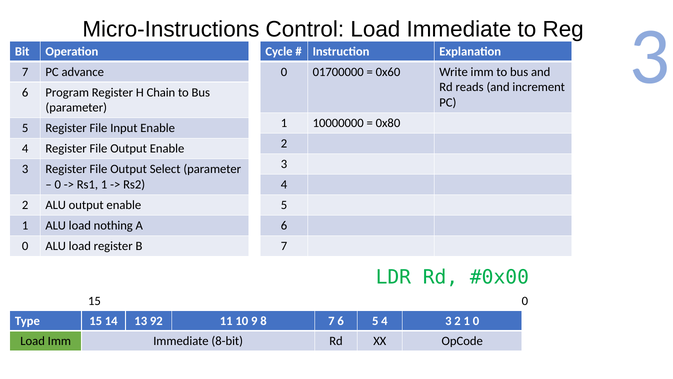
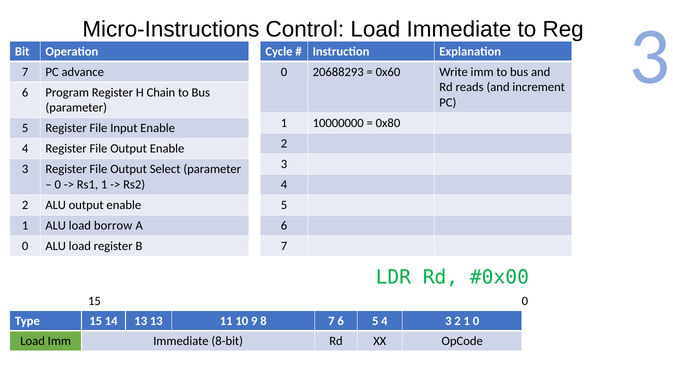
01700000: 01700000 -> 20688293
nothing: nothing -> borrow
92 at (156, 321): 92 -> 13
